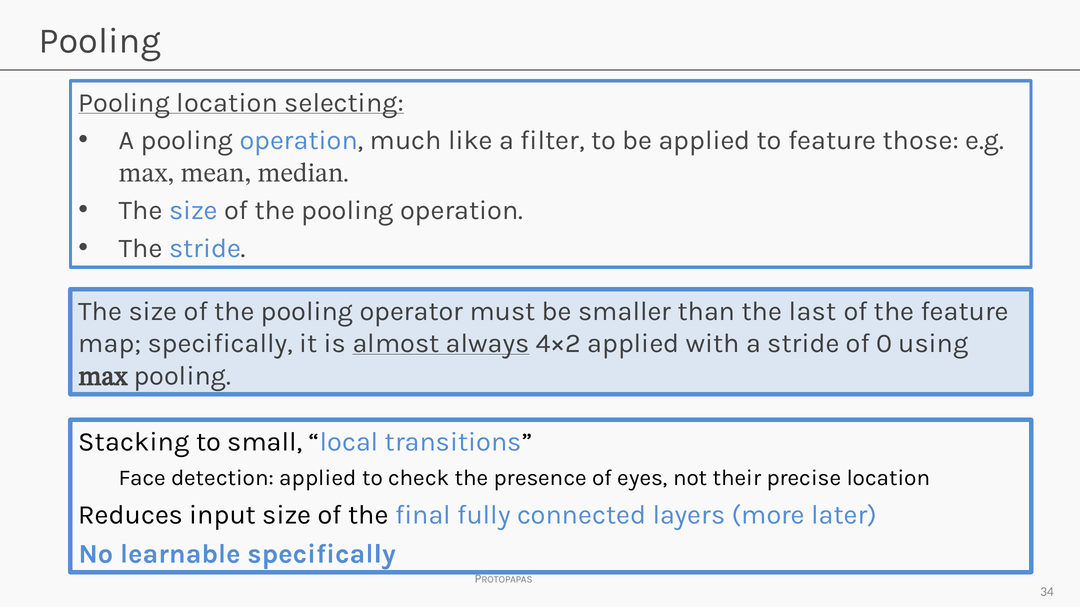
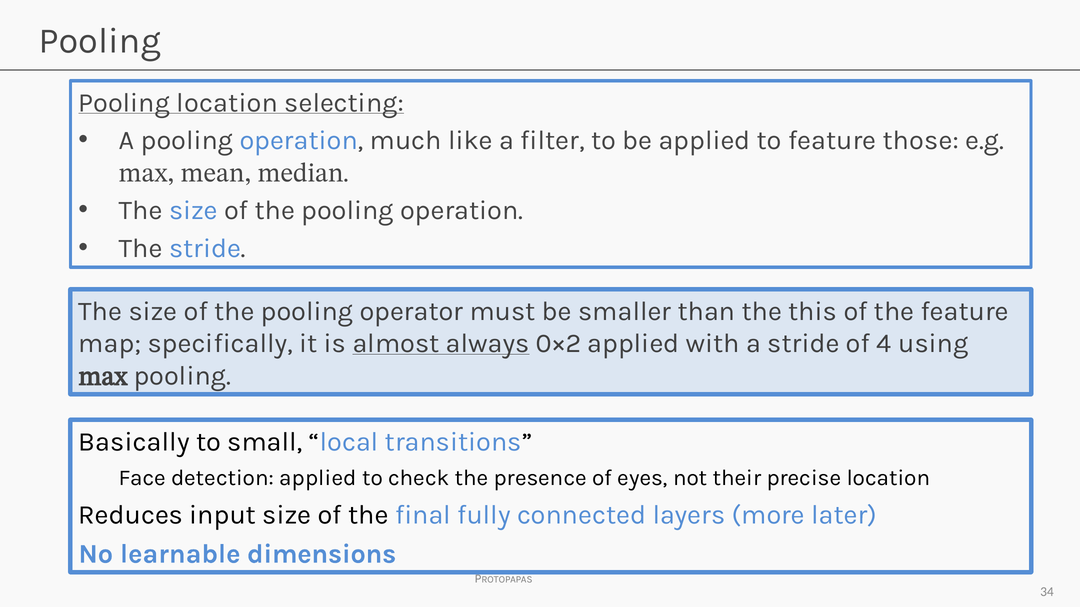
last: last -> this
4×2: 4×2 -> 0×2
0: 0 -> 4
Stacking: Stacking -> Basically
learnable specifically: specifically -> dimensions
